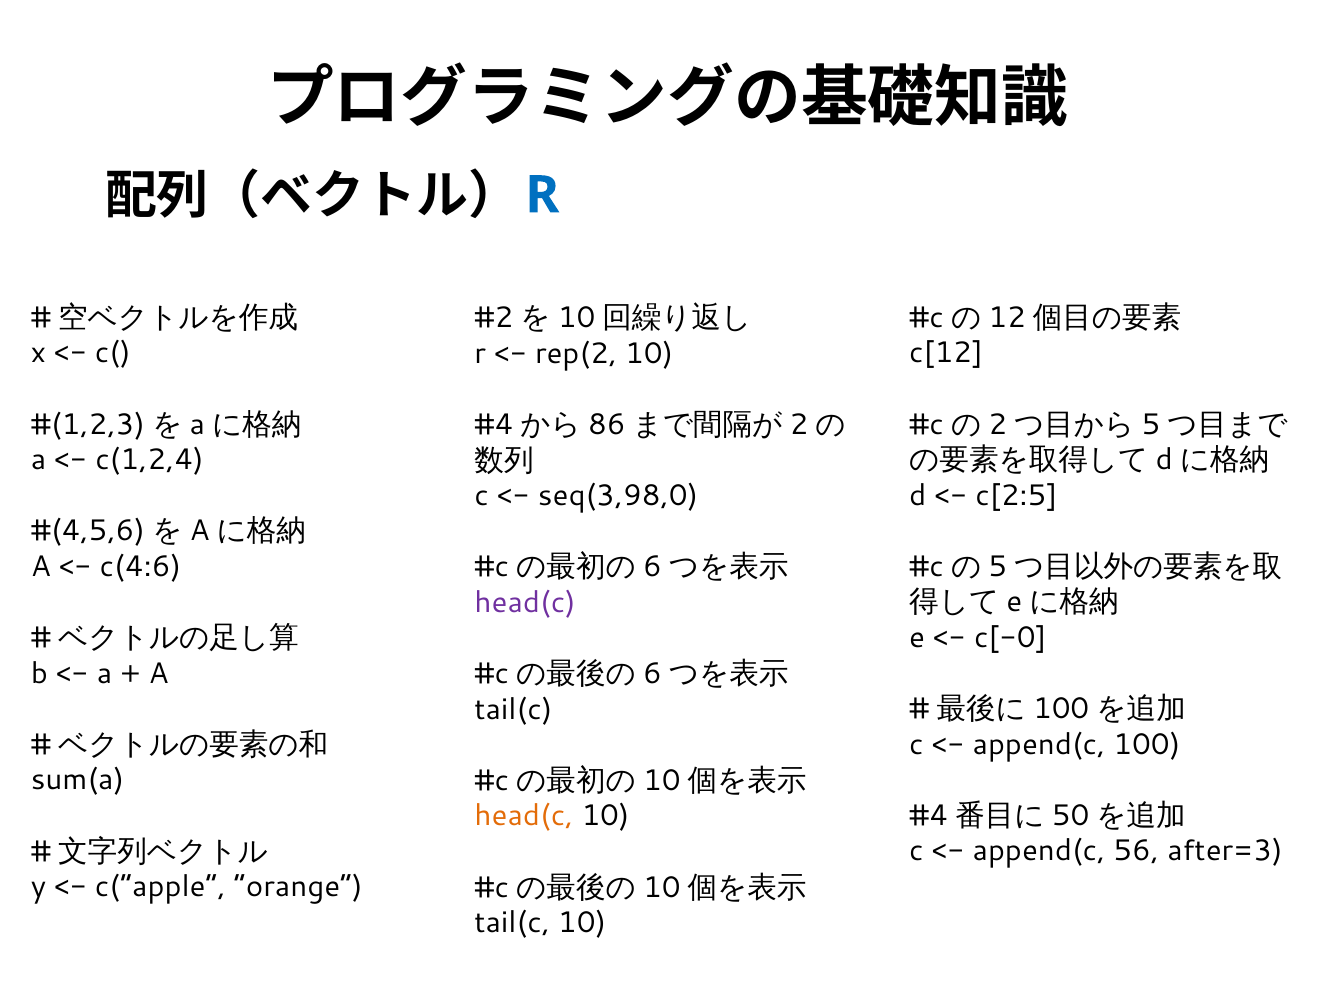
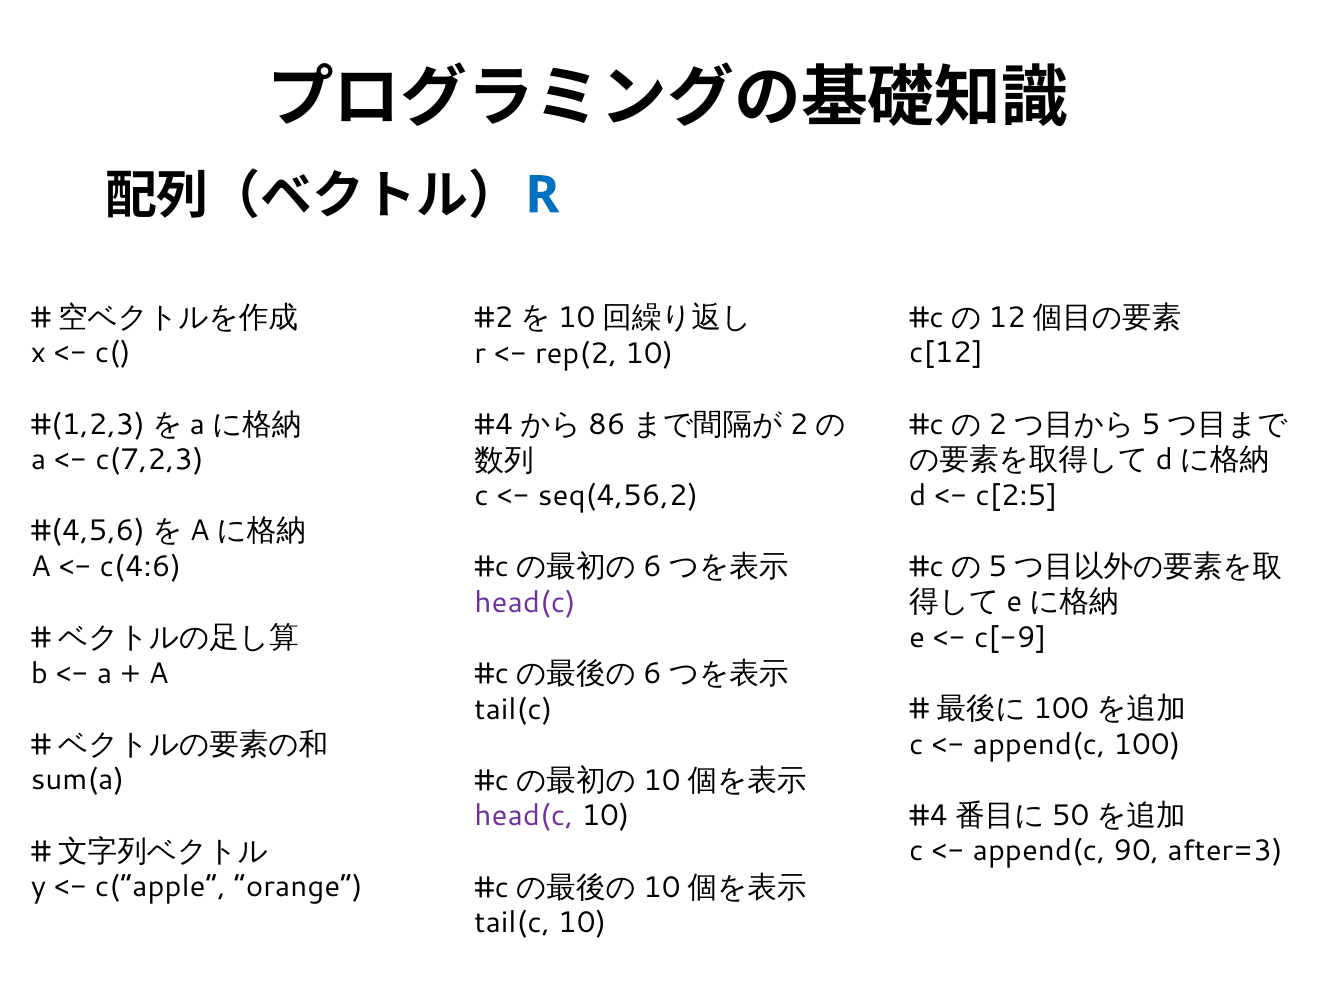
c(1,2,4: c(1,2,4 -> c(7,2,3
seq(3,98,0: seq(3,98,0 -> seq(4,56,2
c[-0: c[-0 -> c[-9
head(c at (524, 816) colour: orange -> purple
56: 56 -> 90
